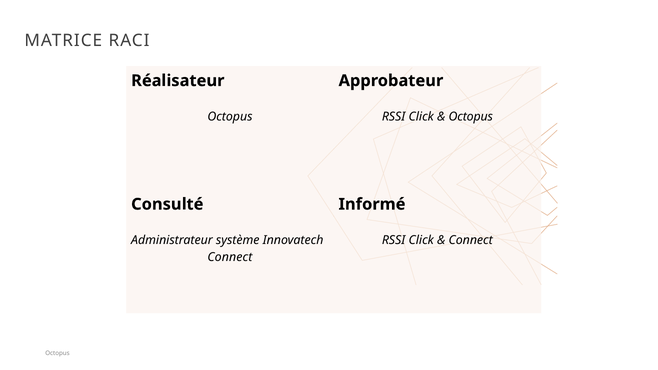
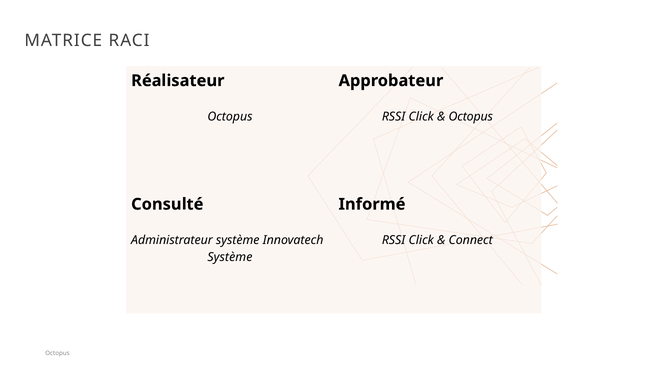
Connect at (230, 257): Connect -> Système
